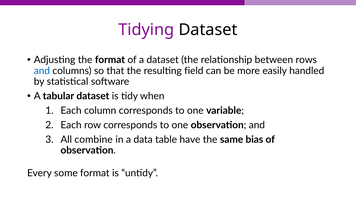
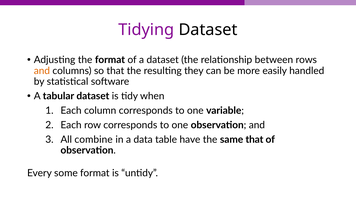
and at (42, 71) colour: blue -> orange
field: field -> they
same bias: bias -> that
